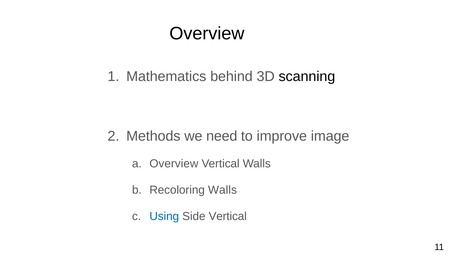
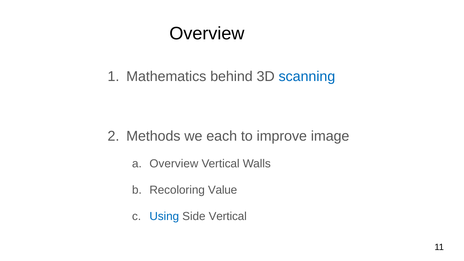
scanning colour: black -> blue
need: need -> each
Recoloring Walls: Walls -> Value
